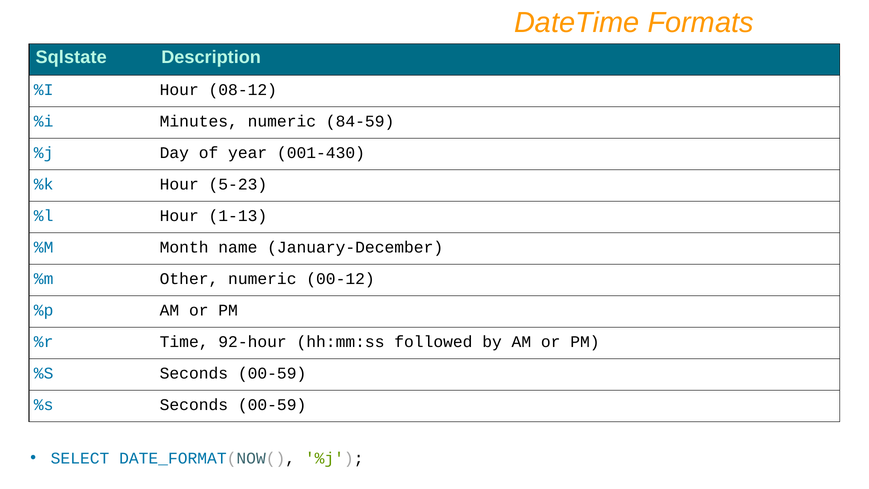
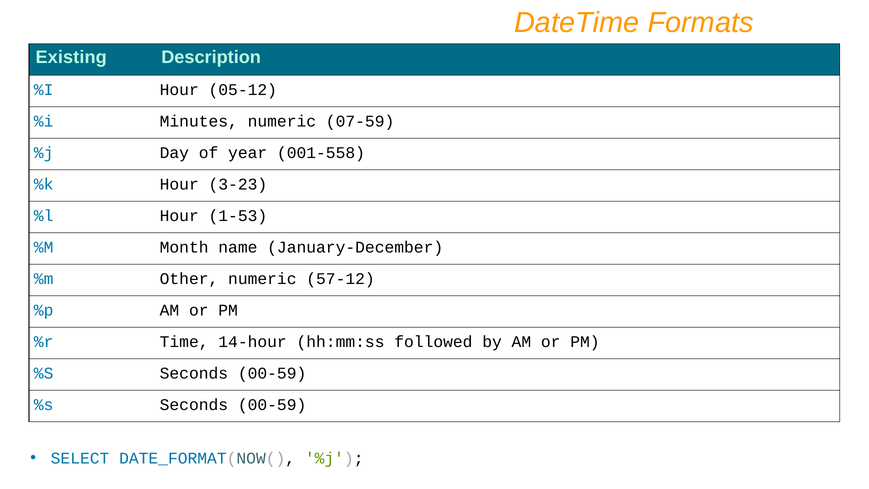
Sqlstate: Sqlstate -> Existing
08-12: 08-12 -> 05-12
84-59: 84-59 -> 07-59
001-430: 001-430 -> 001-558
5-23: 5-23 -> 3-23
1-13: 1-13 -> 1-53
00-12: 00-12 -> 57-12
92-hour: 92-hour -> 14-hour
